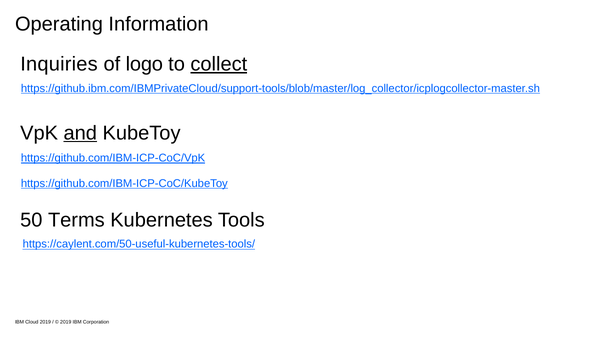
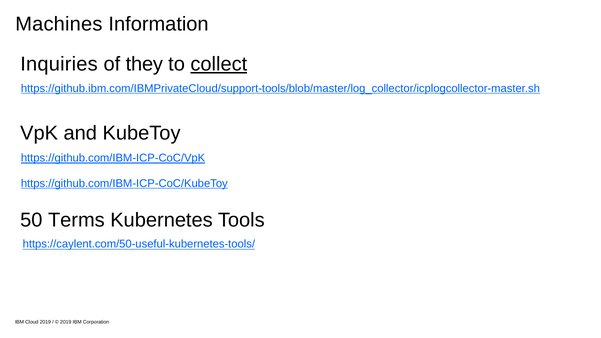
Operating: Operating -> Machines
logo: logo -> they
and underline: present -> none
